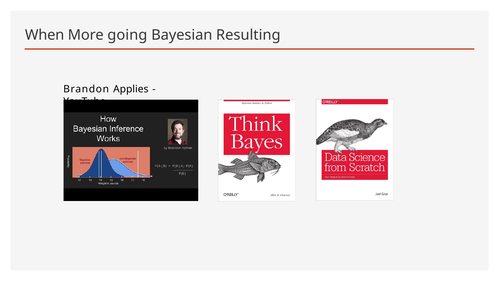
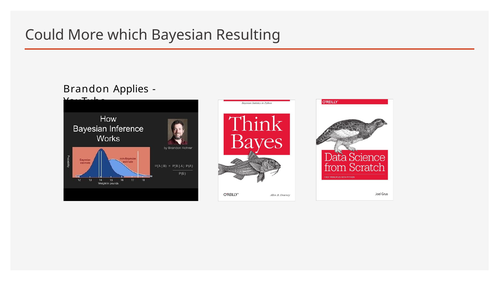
When: When -> Could
going: going -> which
